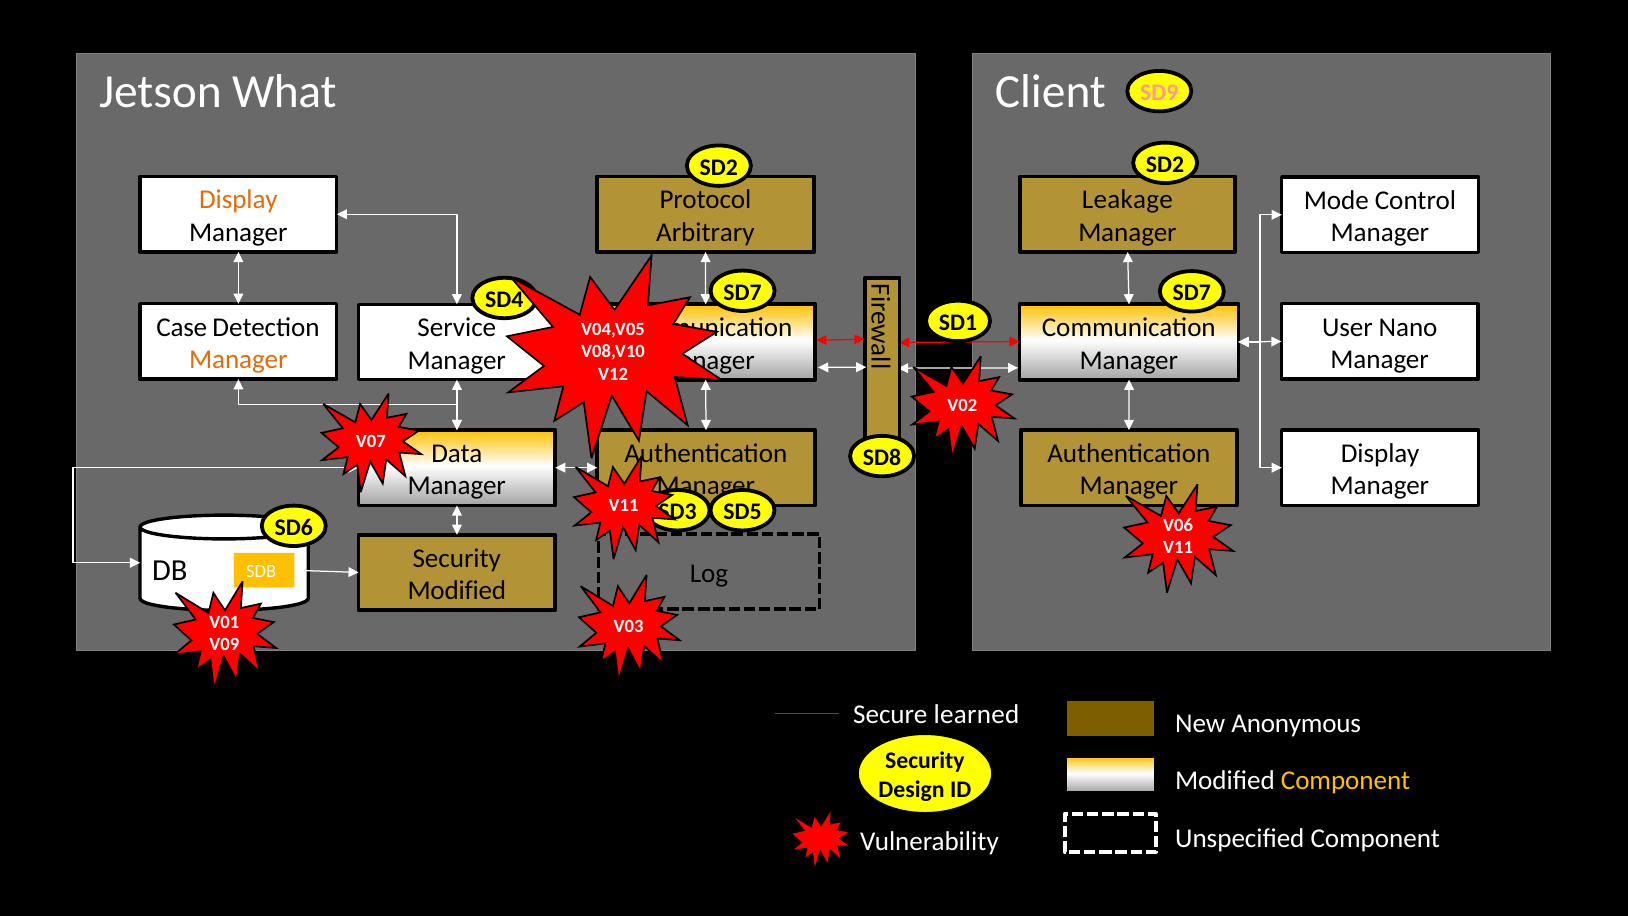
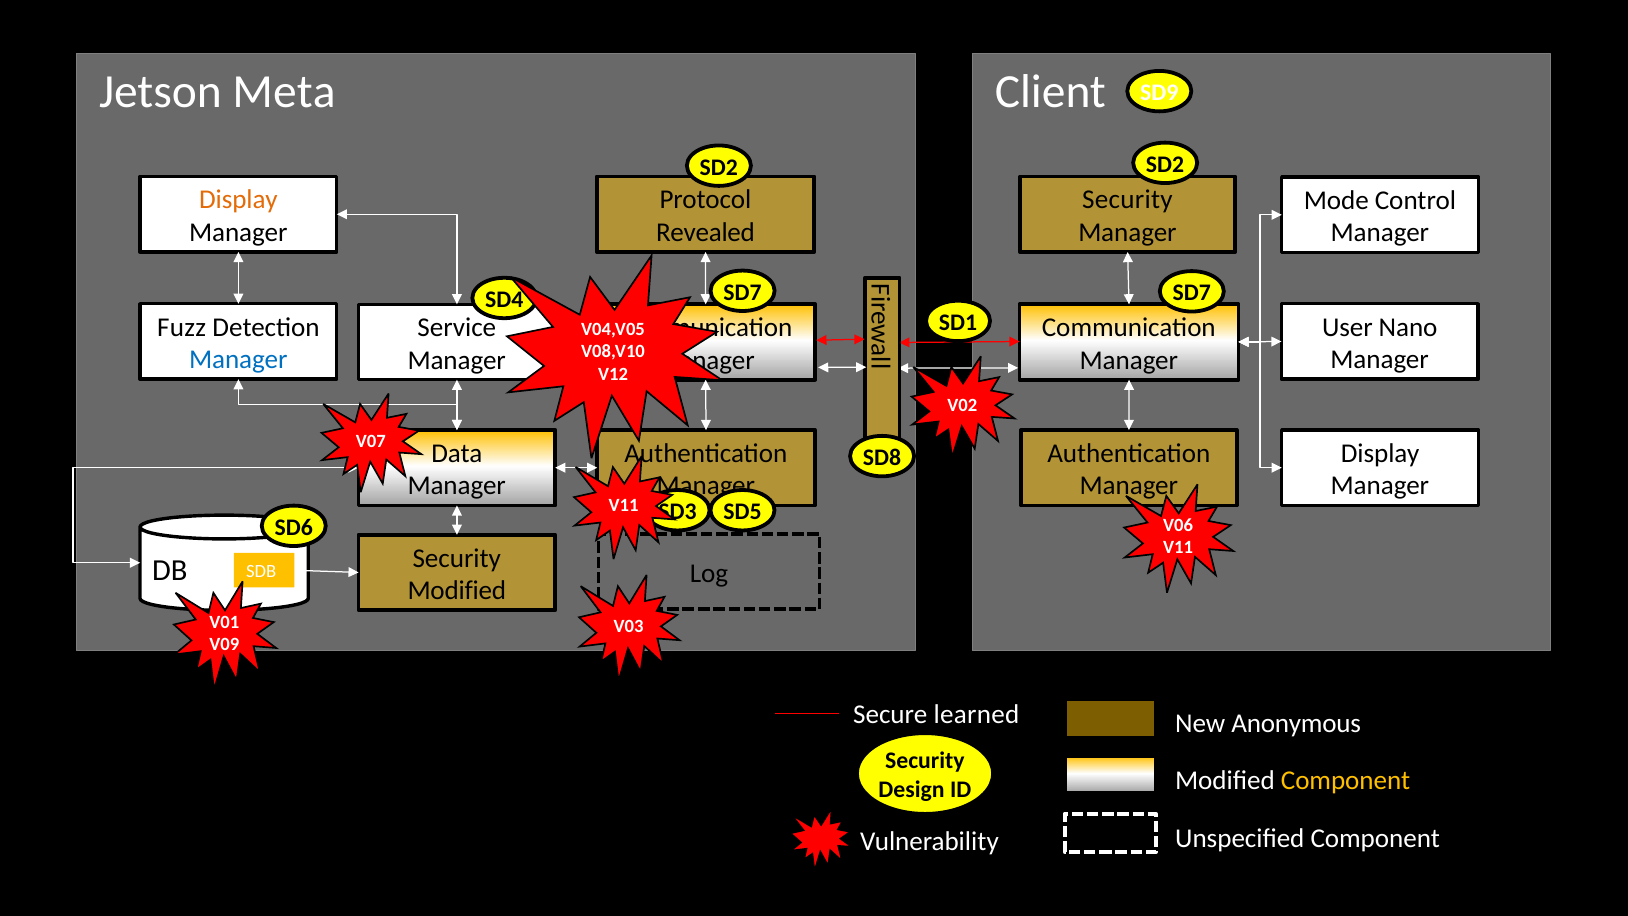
What: What -> Meta
SD9 colour: pink -> white
Leakage at (1127, 200): Leakage -> Security
Arbitrary: Arbitrary -> Revealed
Case: Case -> Fuzz
Manager at (238, 360) colour: orange -> blue
